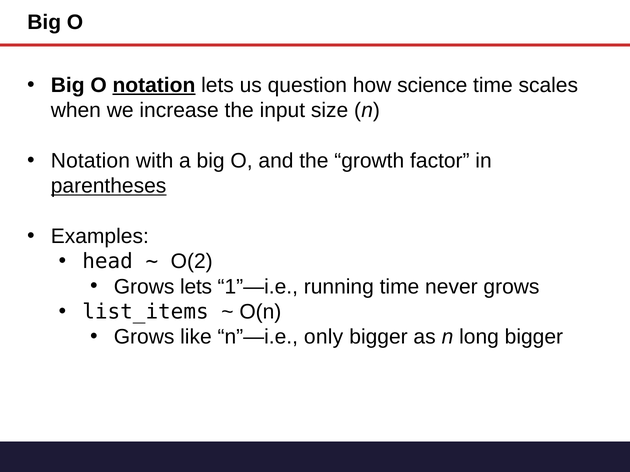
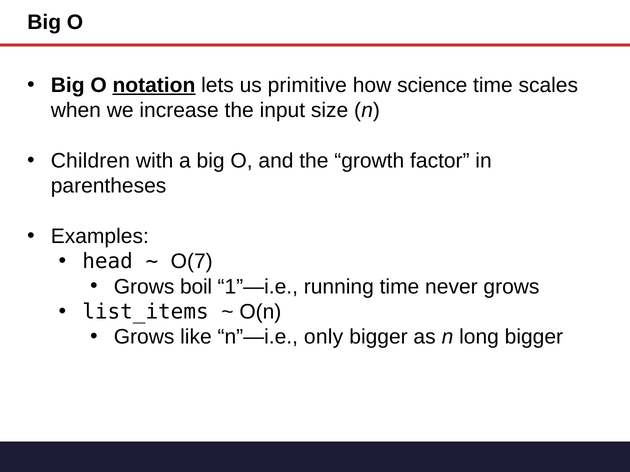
question: question -> primitive
Notation at (90, 161): Notation -> Children
parentheses underline: present -> none
O(2: O(2 -> O(7
Grows lets: lets -> boil
